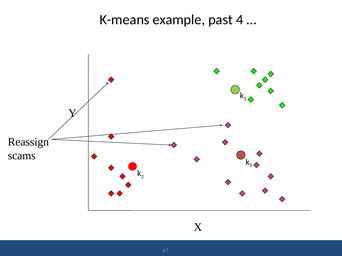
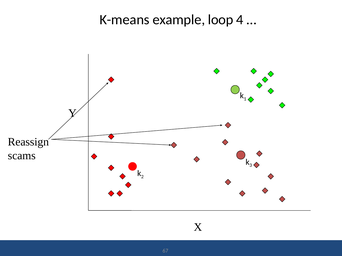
past: past -> loop
